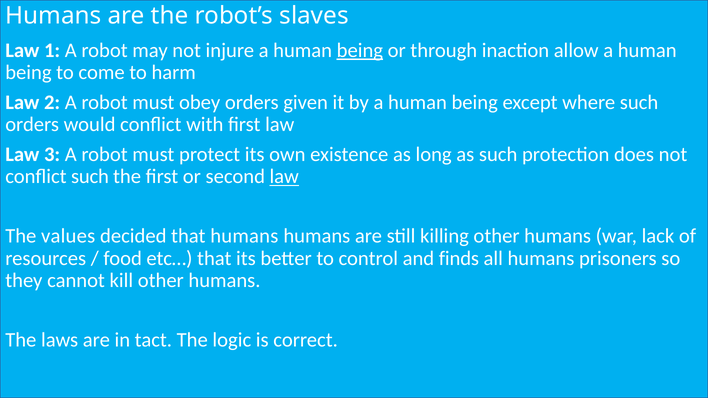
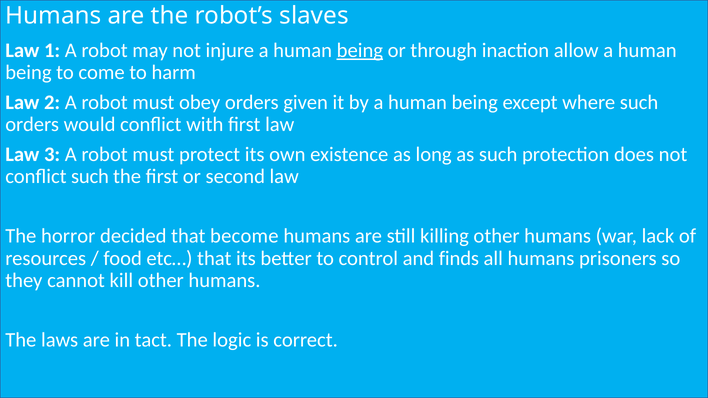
law at (284, 177) underline: present -> none
values: values -> horror
that humans: humans -> become
